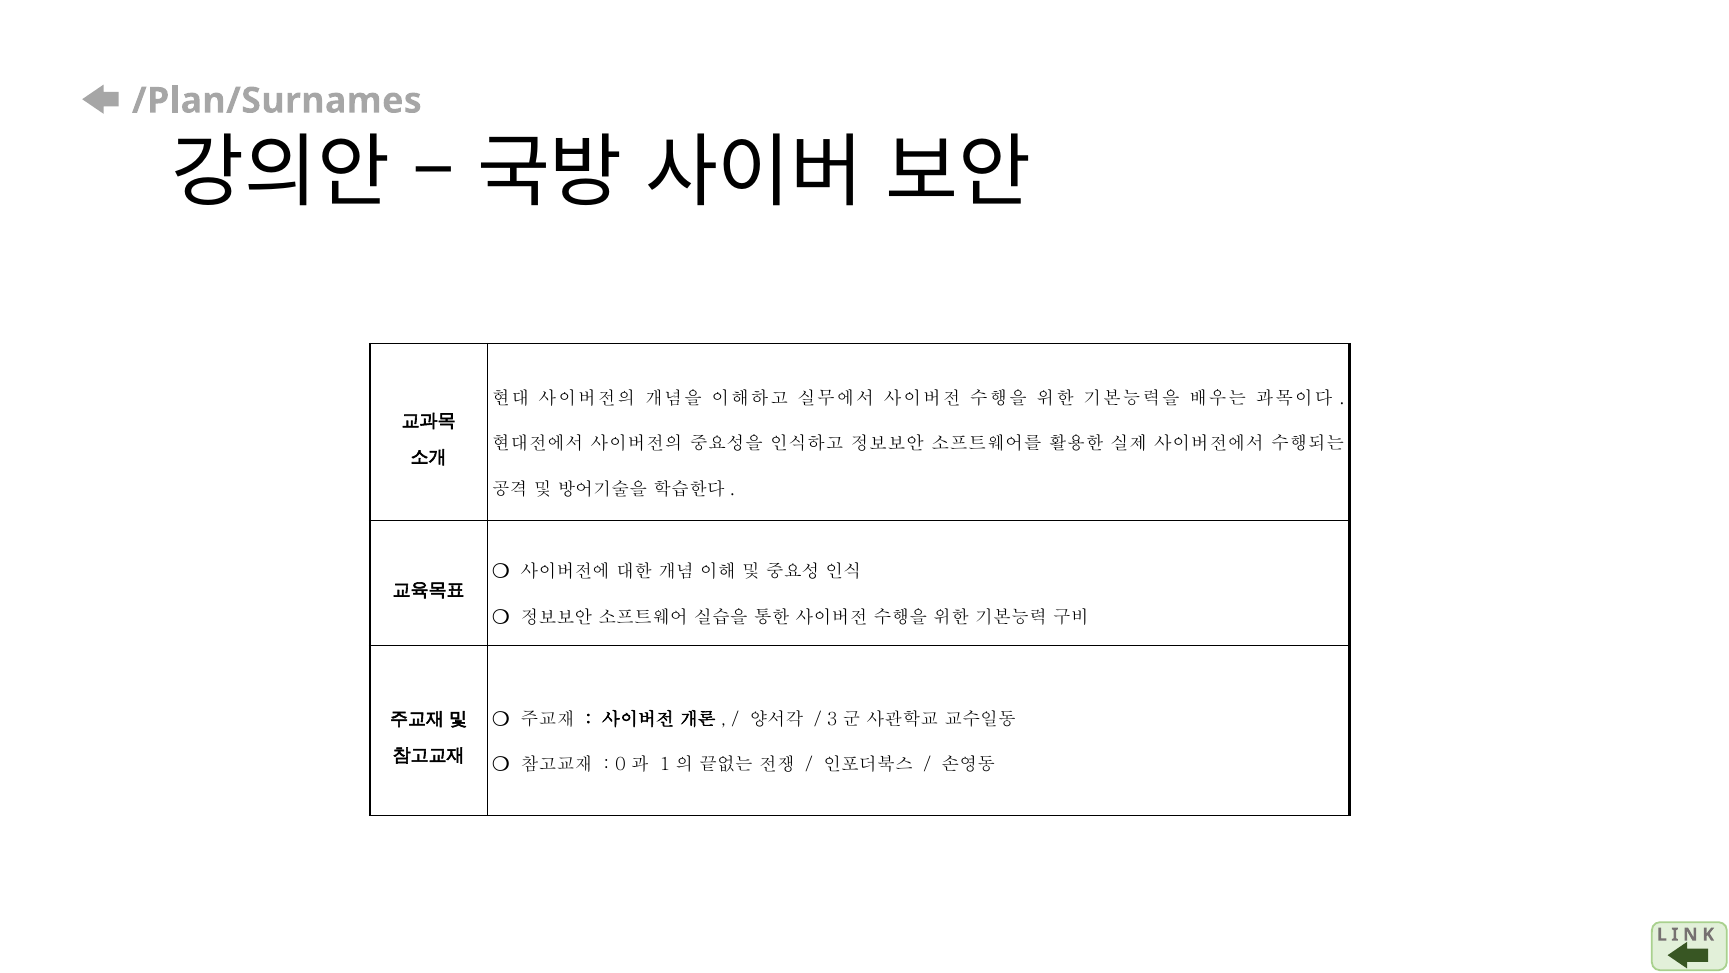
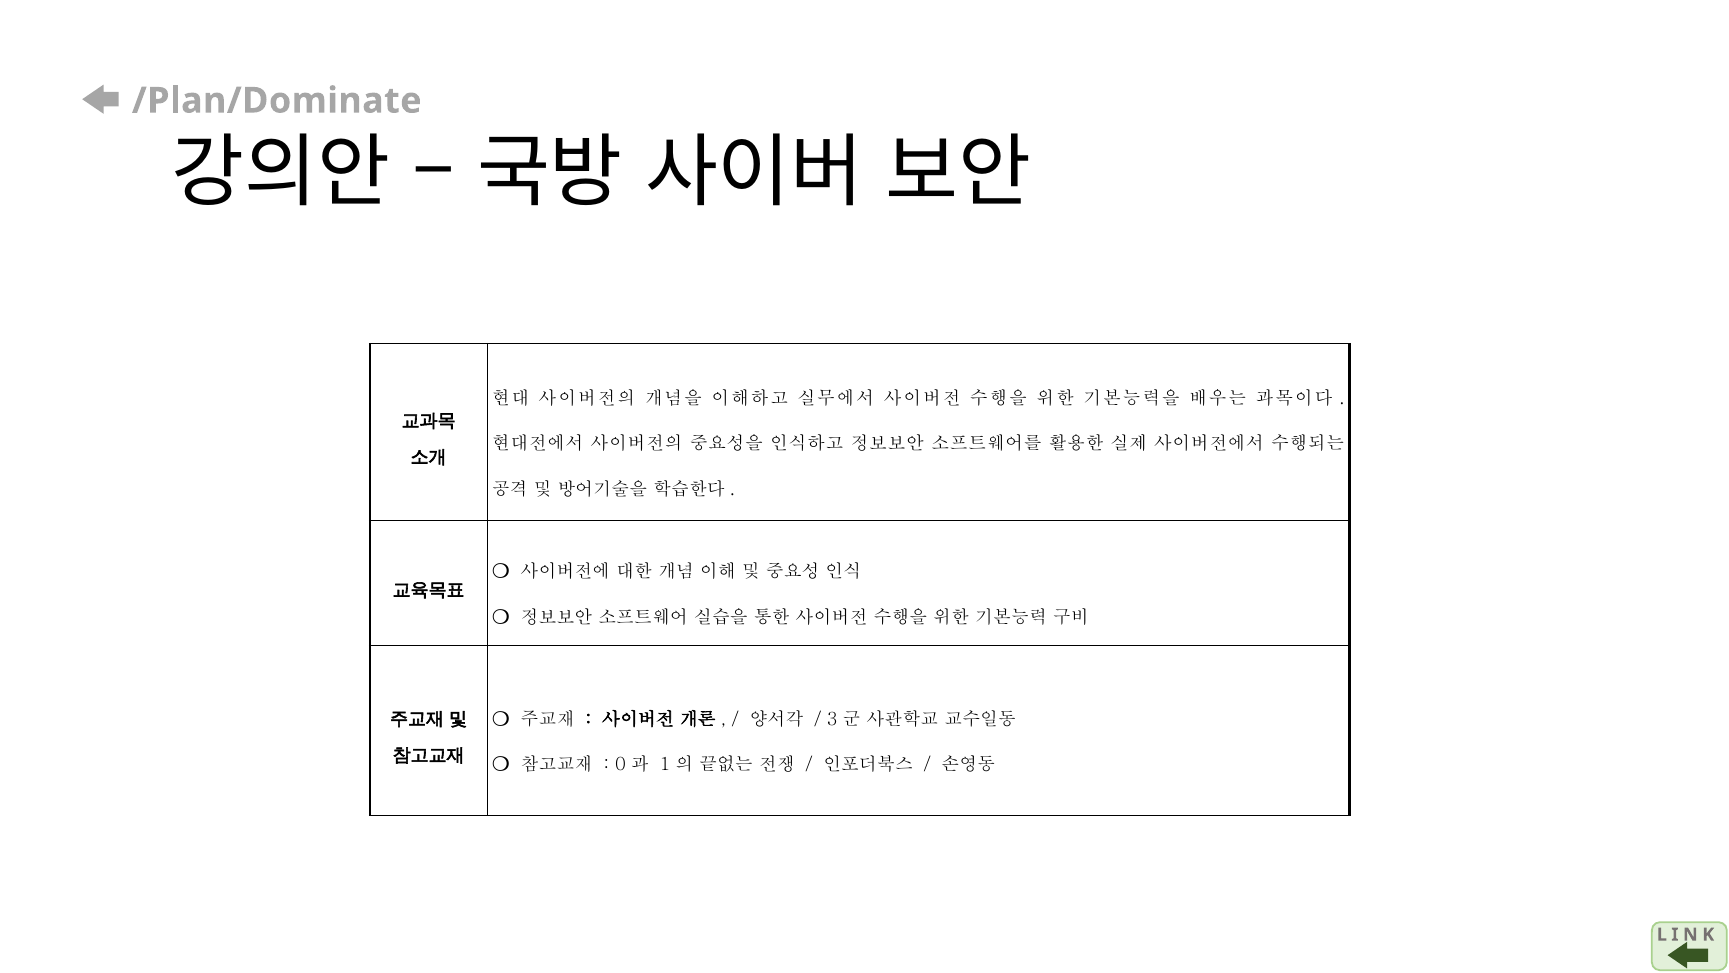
/Plan/Surnames: /Plan/Surnames -> /Plan/Dominate
